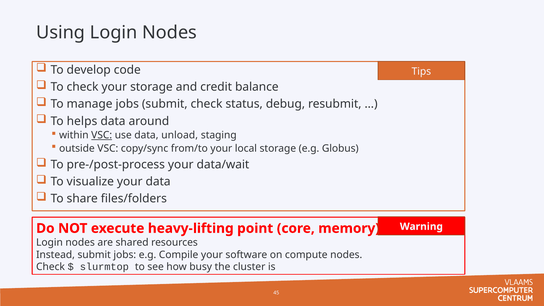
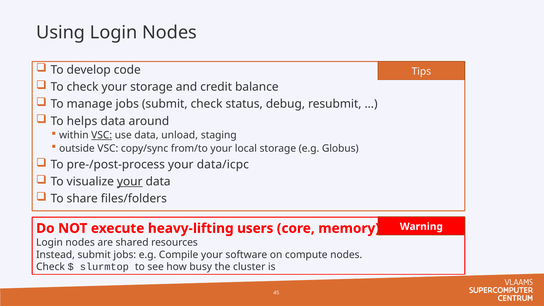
data/wait: data/wait -> data/icpc
your at (130, 182) underline: none -> present
point: point -> users
